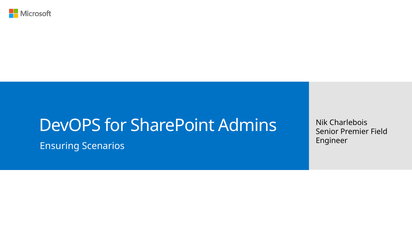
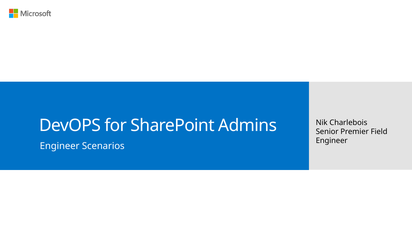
Ensuring at (60, 146): Ensuring -> Engineer
